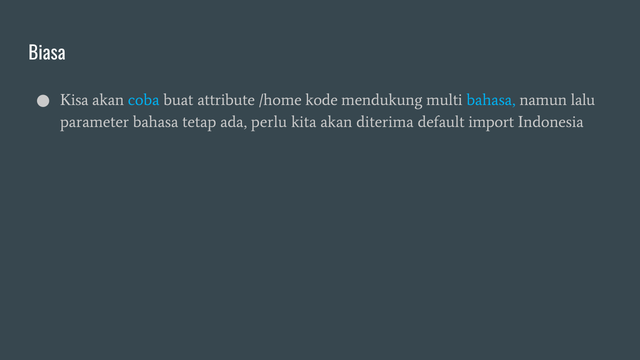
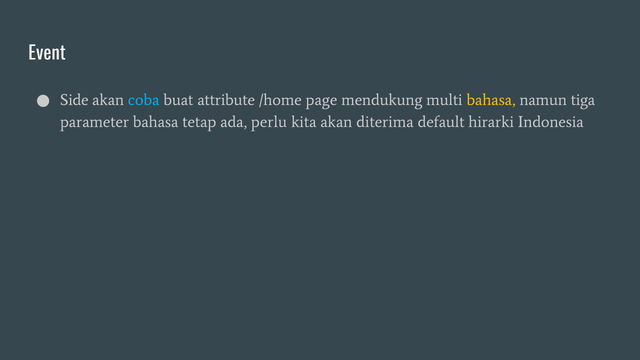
Biasa: Biasa -> Event
Kisa: Kisa -> Side
kode: kode -> page
bahasa at (491, 100) colour: light blue -> yellow
lalu: lalu -> tiga
import: import -> hirarki
